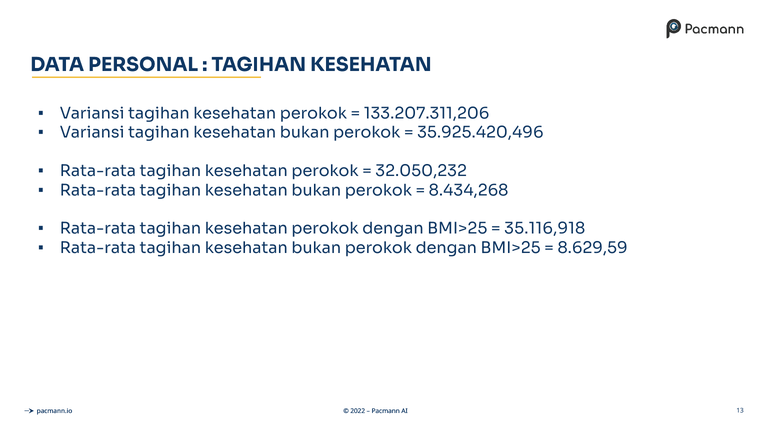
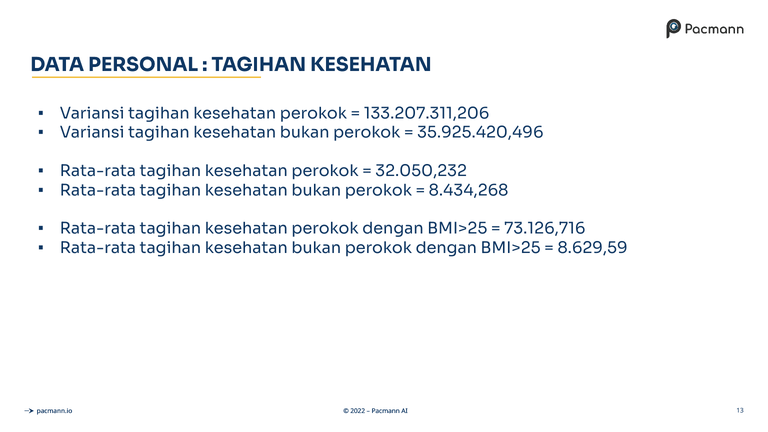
35.116,918: 35.116,918 -> 73.126,716
